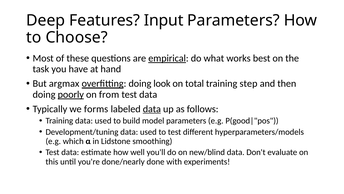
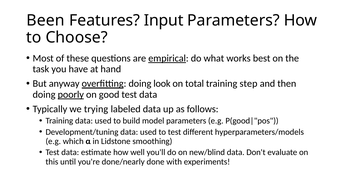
Deep: Deep -> Been
argmax: argmax -> anyway
from: from -> good
forms: forms -> trying
data at (152, 109) underline: present -> none
